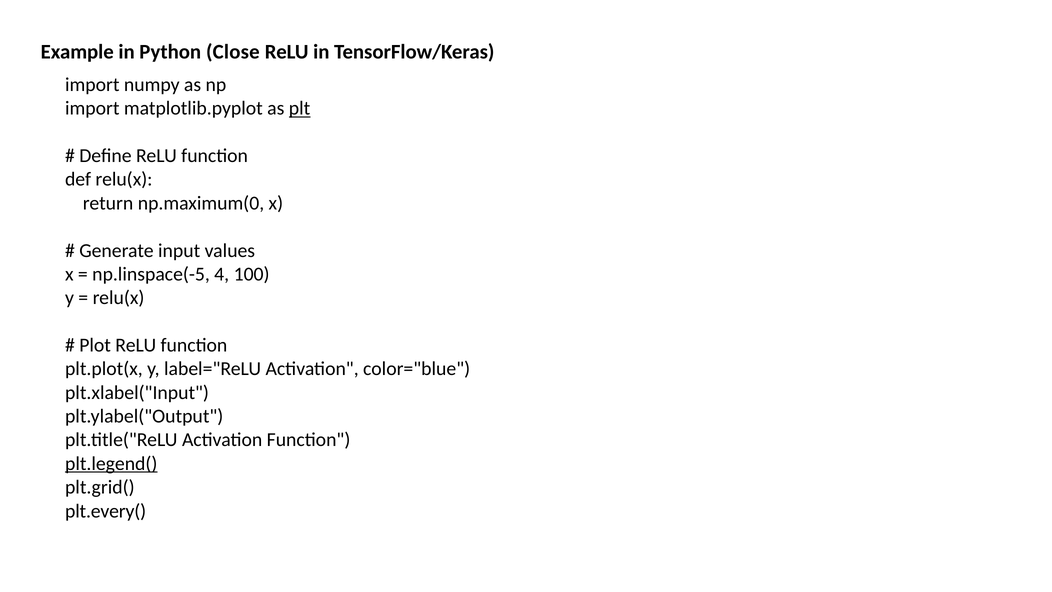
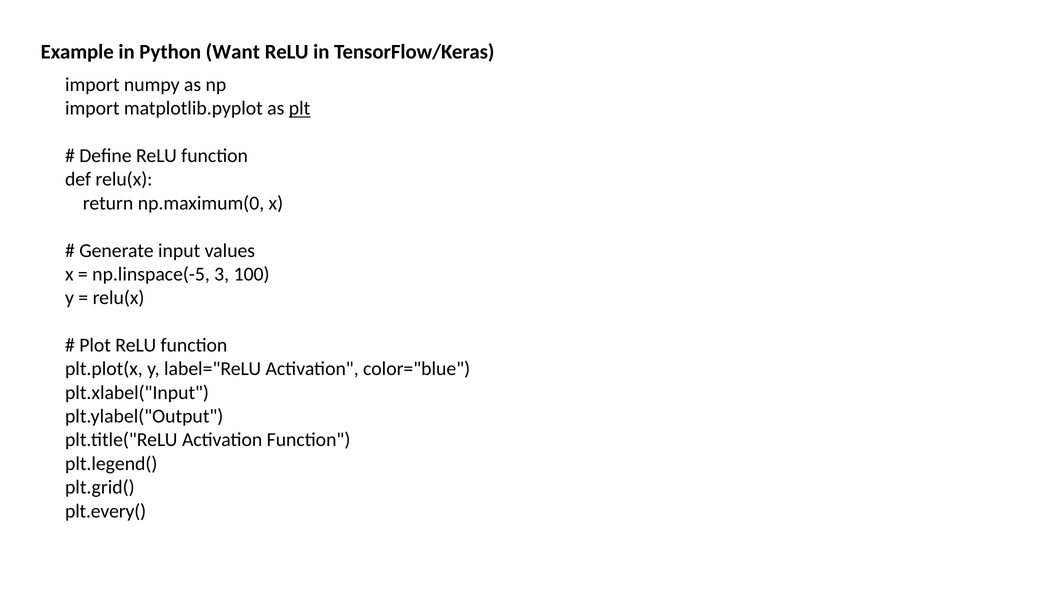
Close: Close -> Want
4: 4 -> 3
plt.legend( underline: present -> none
